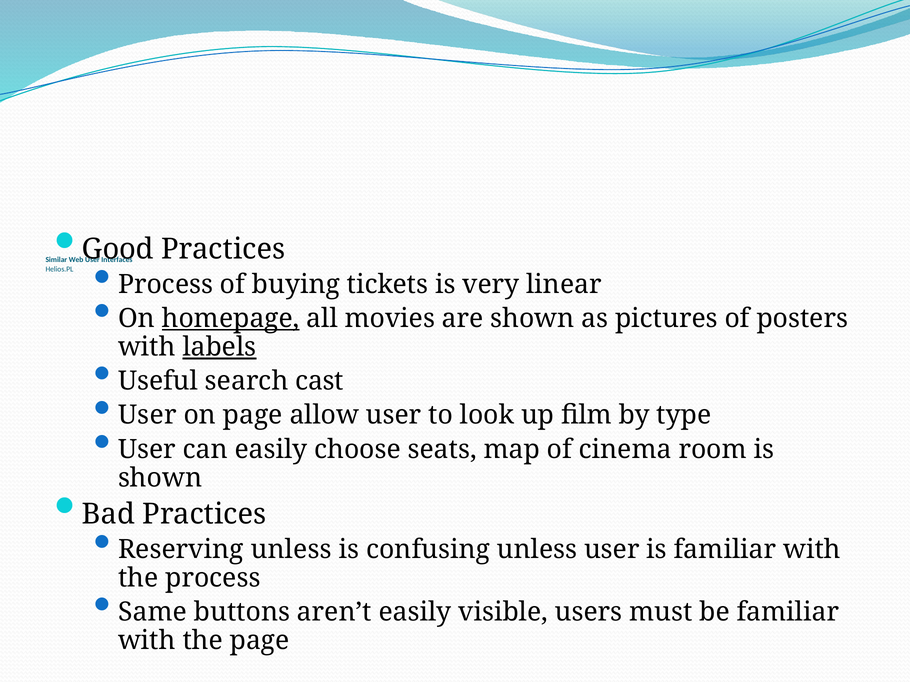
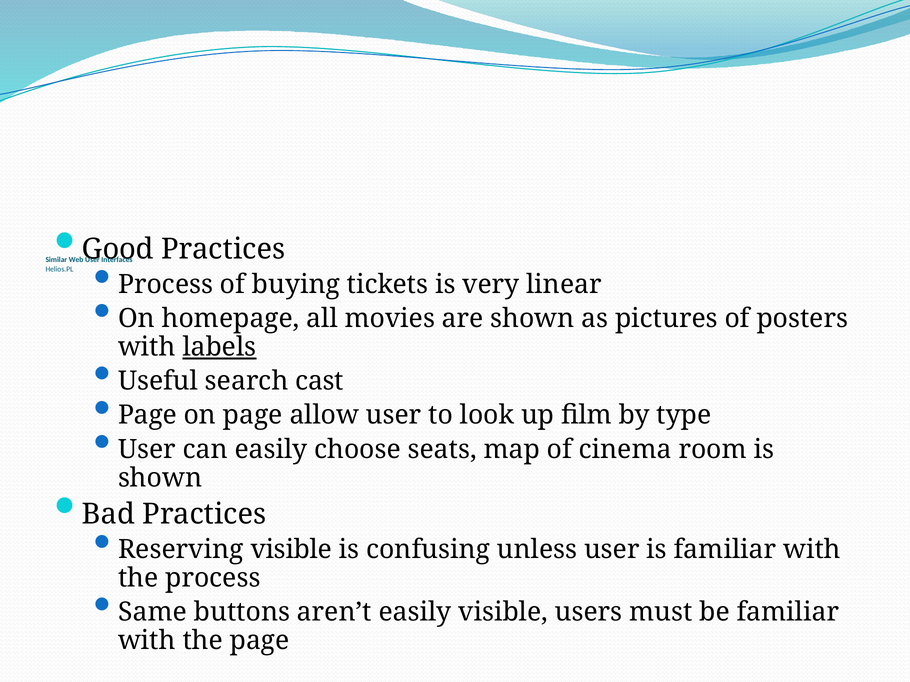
homepage underline: present -> none
User at (147, 416): User -> Page
Reserving unless: unless -> visible
